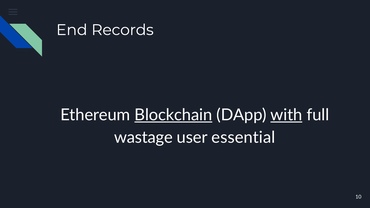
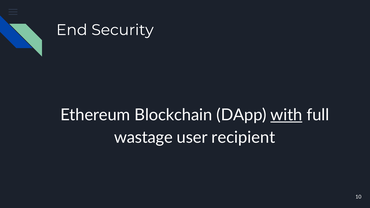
Records: Records -> Security
Blockchain underline: present -> none
essential: essential -> recipient
